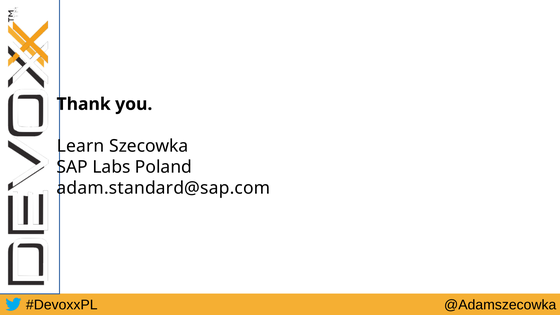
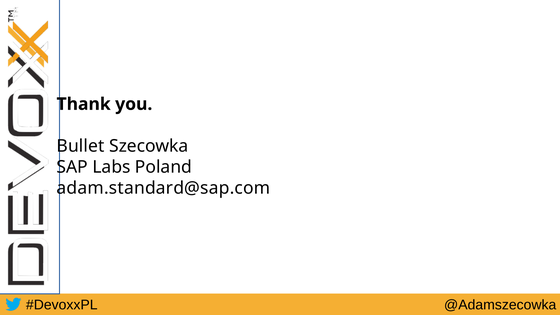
Learn: Learn -> Bullet
